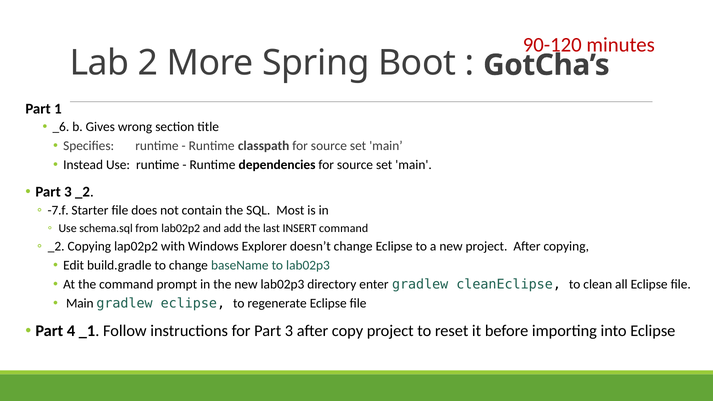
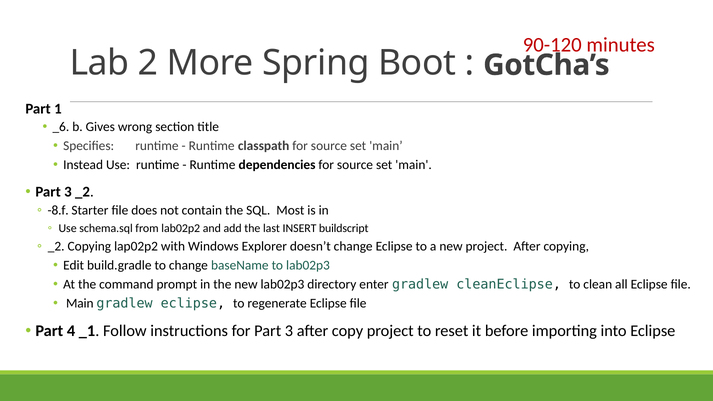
-7.f: -7.f -> -8.f
INSERT command: command -> buildscript
